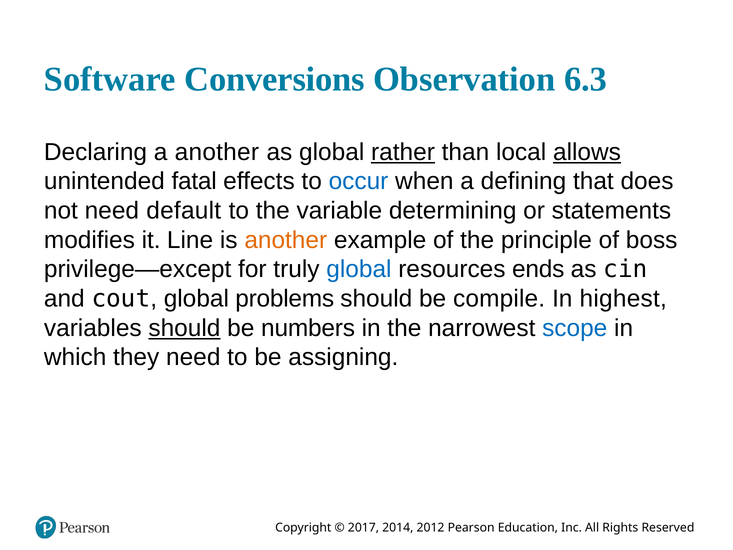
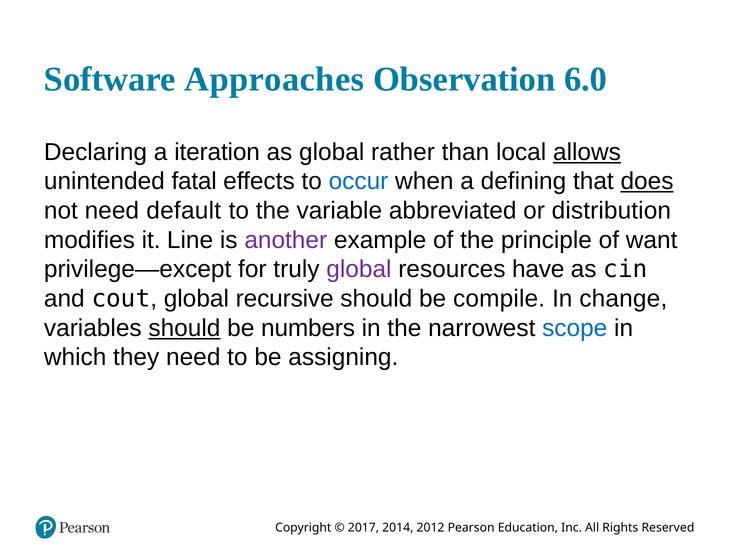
Conversions: Conversions -> Approaches
6.3: 6.3 -> 6.0
a another: another -> iteration
rather underline: present -> none
does underline: none -> present
determining: determining -> abbreviated
statements: statements -> distribution
another at (286, 240) colour: orange -> purple
boss: boss -> want
global at (359, 269) colour: blue -> purple
ends: ends -> have
problems: problems -> recursive
highest: highest -> change
